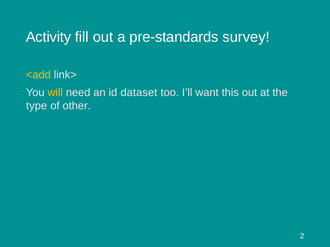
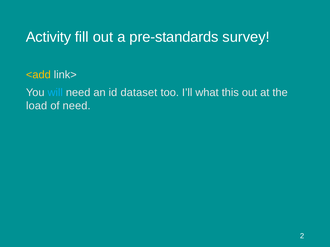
will colour: yellow -> light blue
want: want -> what
type: type -> load
of other: other -> need
